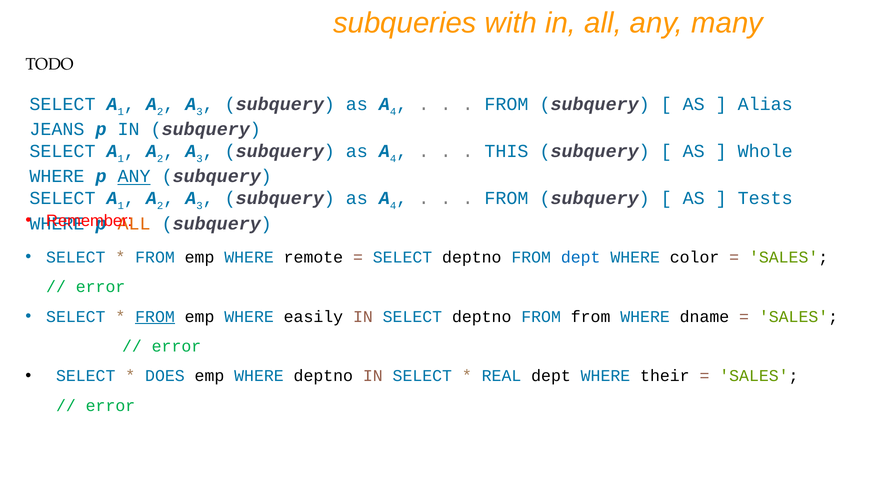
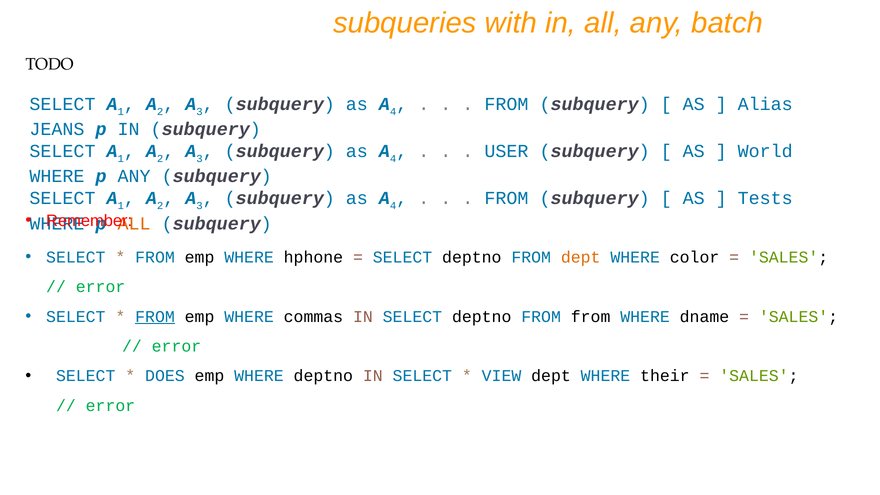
many: many -> batch
THIS: THIS -> USER
Whole: Whole -> World
ANY at (134, 176) underline: present -> none
remote: remote -> hphone
dept at (581, 257) colour: blue -> orange
easily: easily -> commas
REAL: REAL -> VIEW
